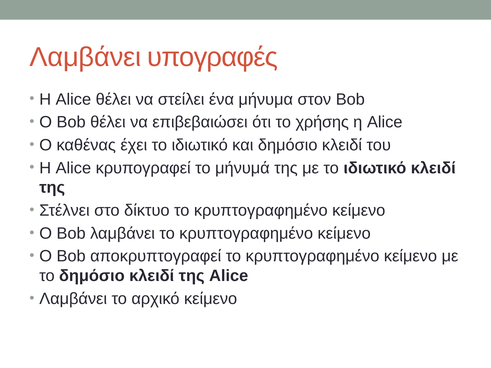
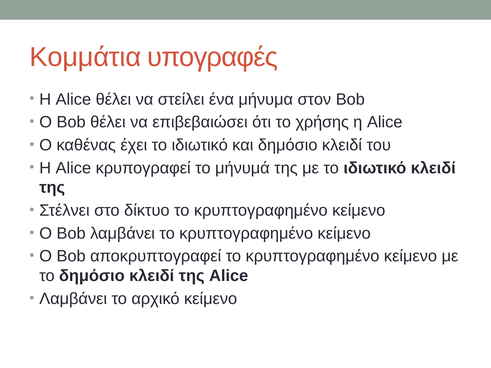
Λαμβάνει at (85, 57): Λαμβάνει -> Κομμάτια
